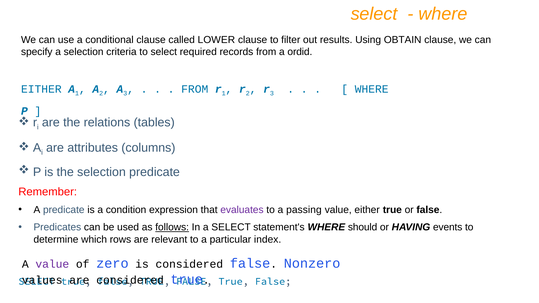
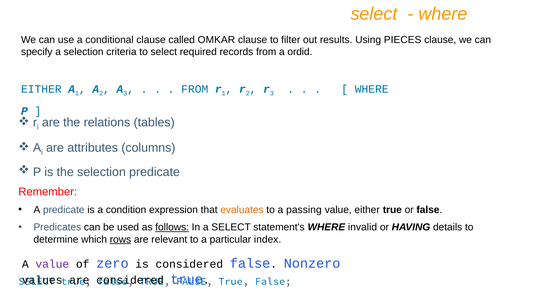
LOWER: LOWER -> OMKAR
OBTAIN: OBTAIN -> PIECES
evaluates colour: purple -> orange
should: should -> invalid
events: events -> details
rows underline: none -> present
